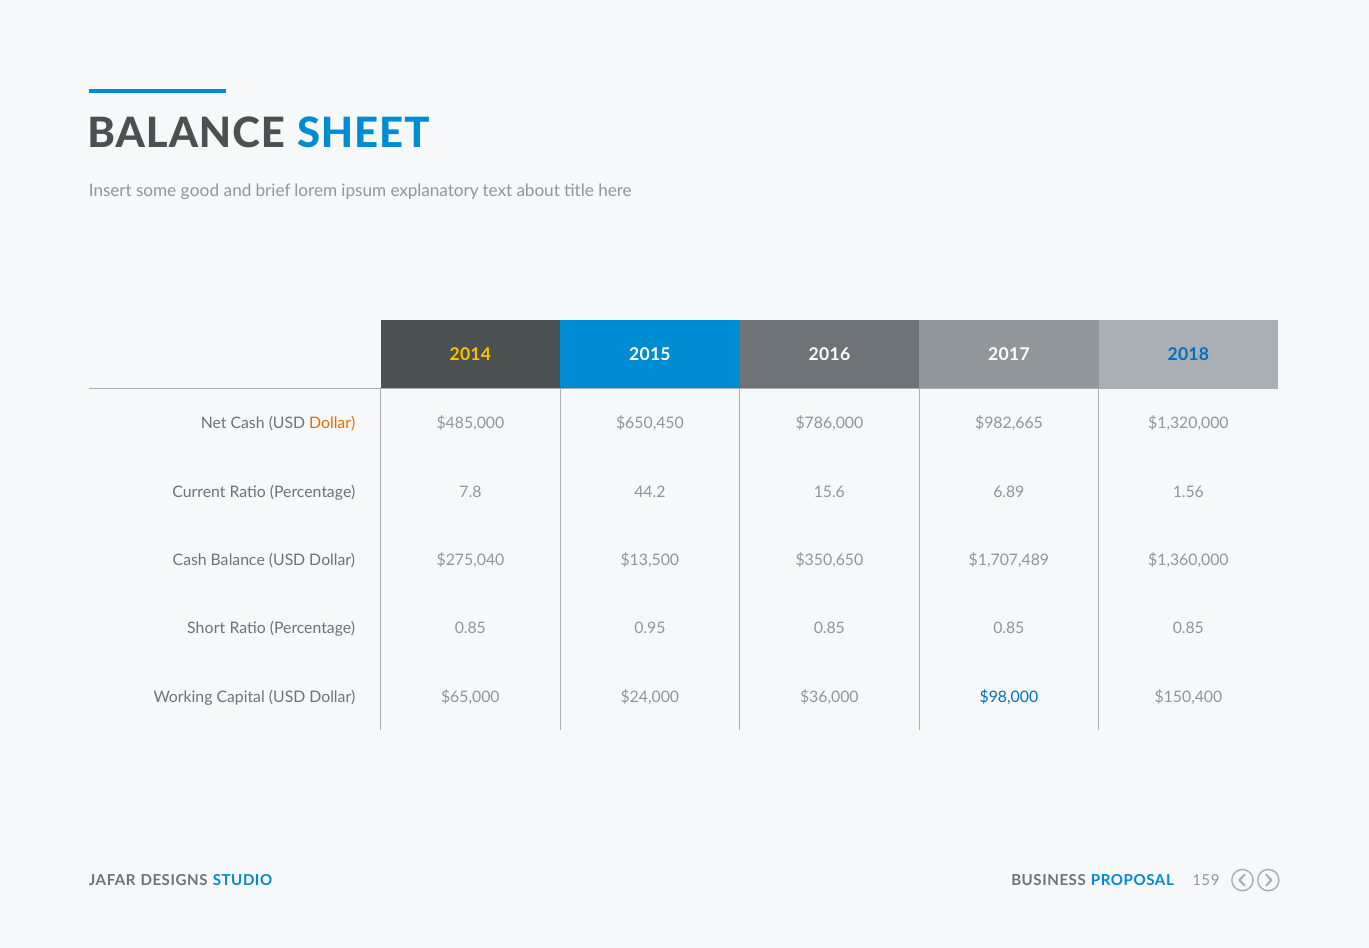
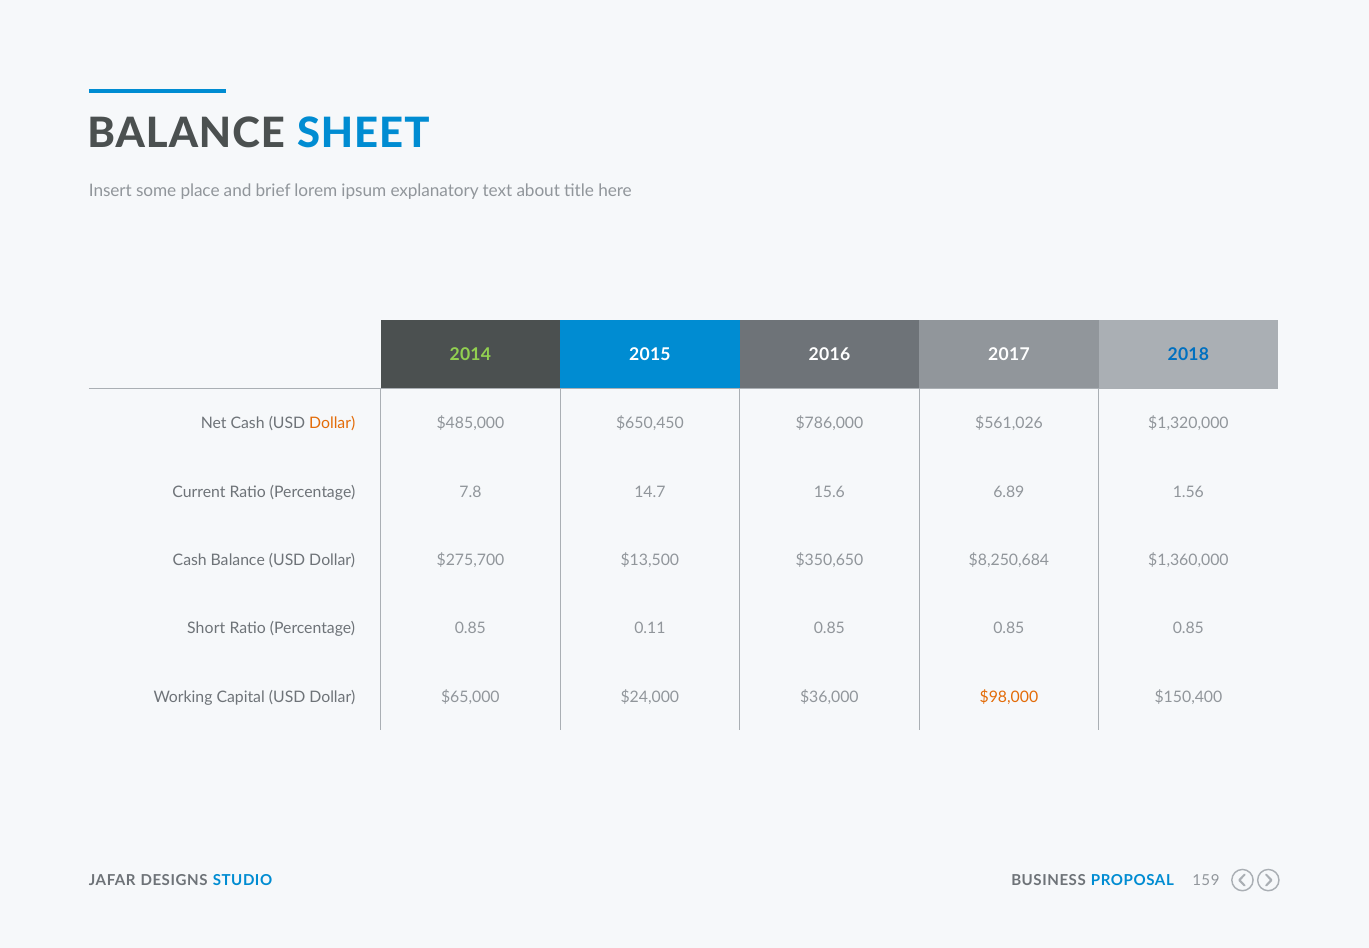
good: good -> place
2014 colour: yellow -> light green
$982,665: $982,665 -> $561,026
44.2: 44.2 -> 14.7
$275,040: $275,040 -> $275,700
$1,707,489: $1,707,489 -> $8,250,684
0.95: 0.95 -> 0.11
$98,000 colour: blue -> orange
